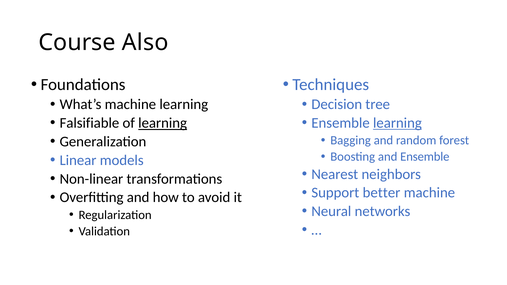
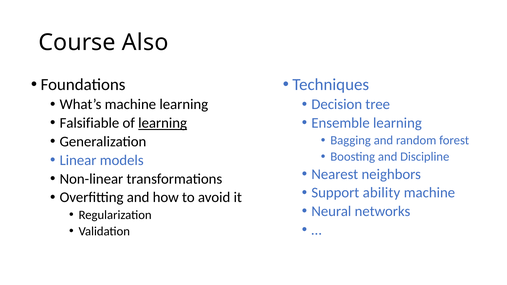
learning at (397, 123) underline: present -> none
and Ensemble: Ensemble -> Discipline
better: better -> ability
